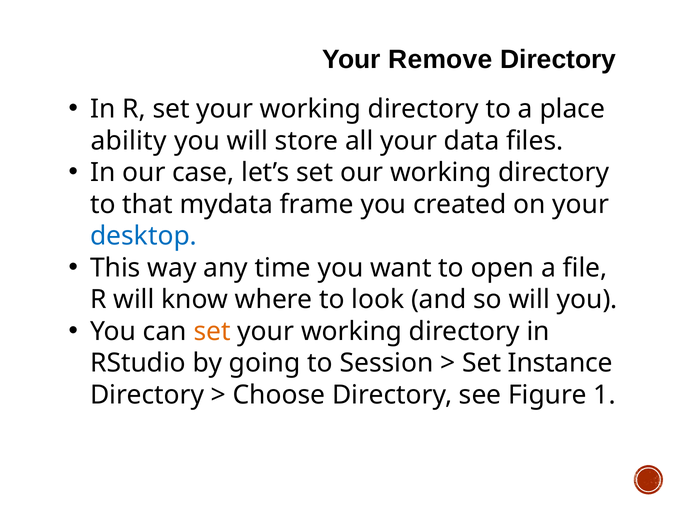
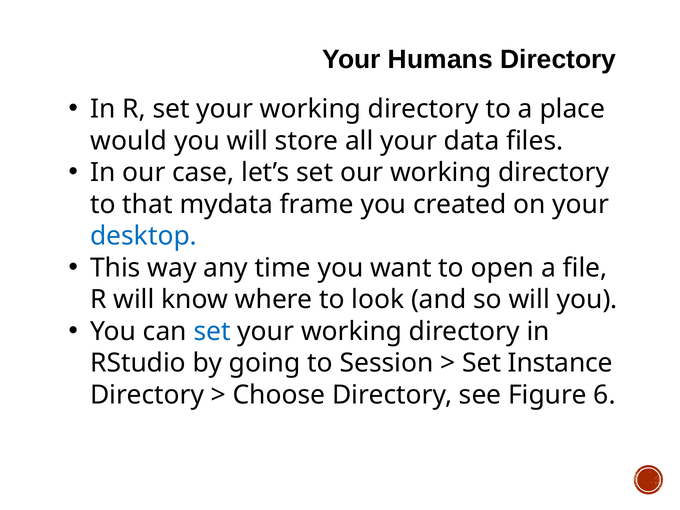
Remove: Remove -> Humans
ability: ability -> would
set at (212, 331) colour: orange -> blue
1: 1 -> 6
